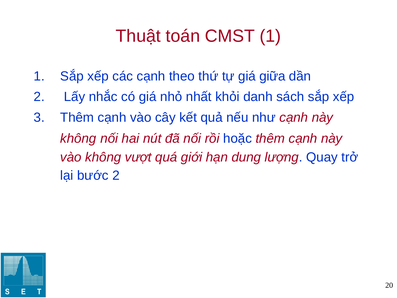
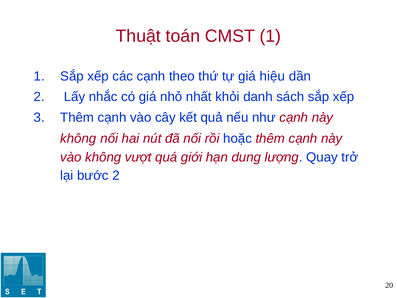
giữa: giữa -> hiệu
